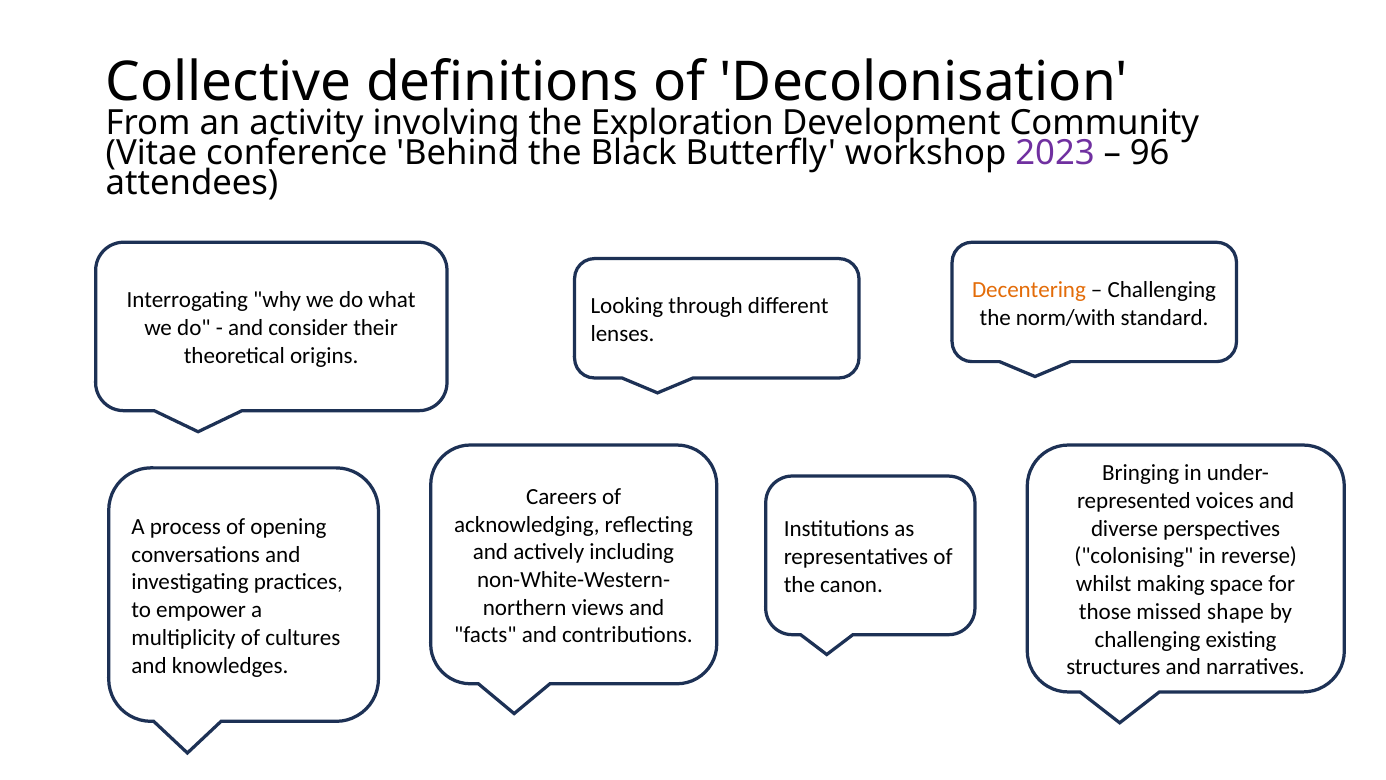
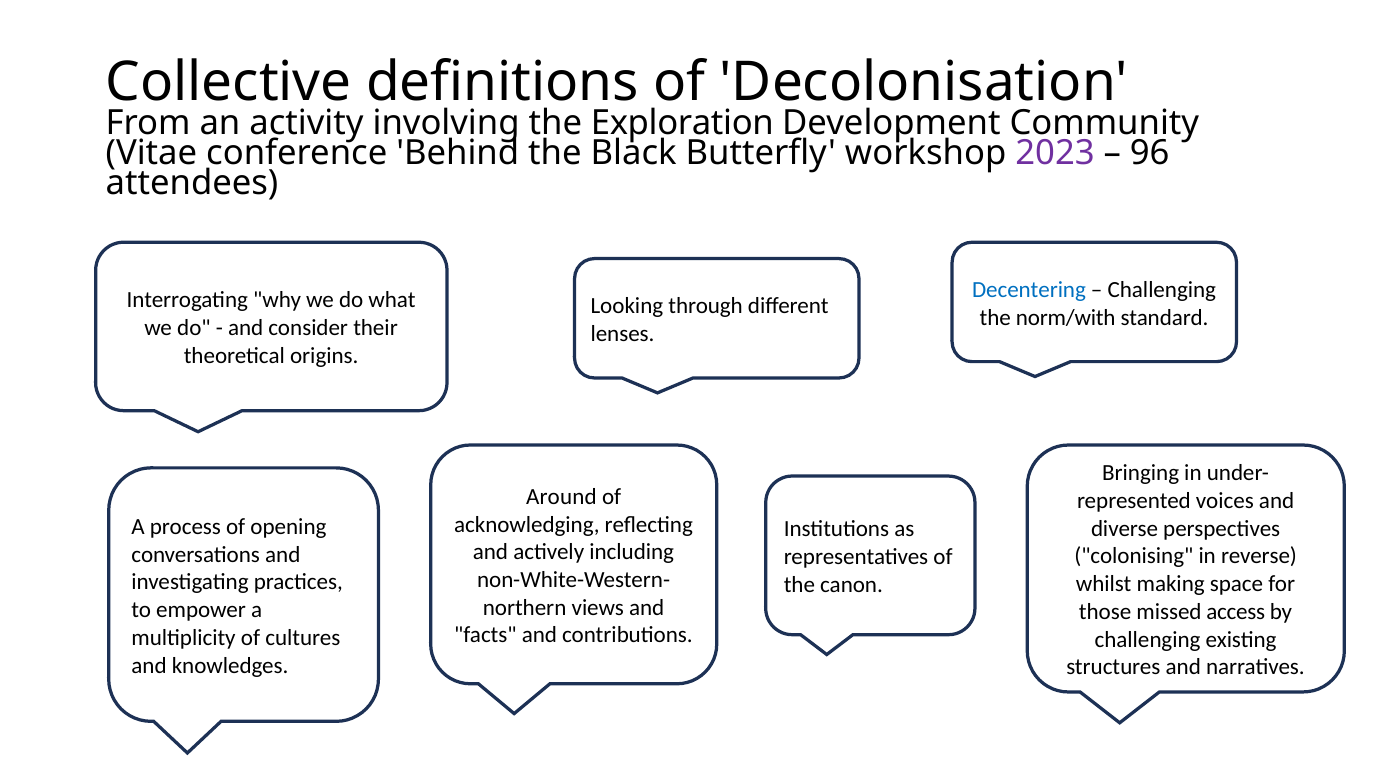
Decentering colour: orange -> blue
Careers: Careers -> Around
shape: shape -> access
